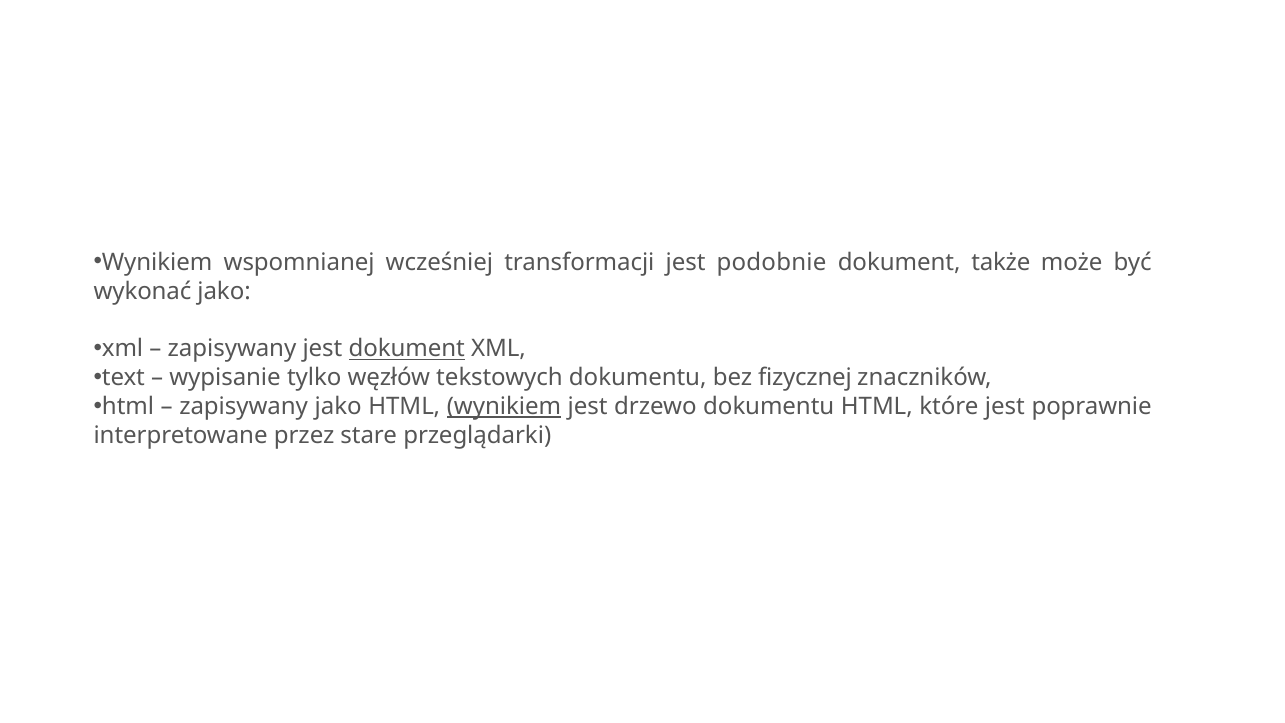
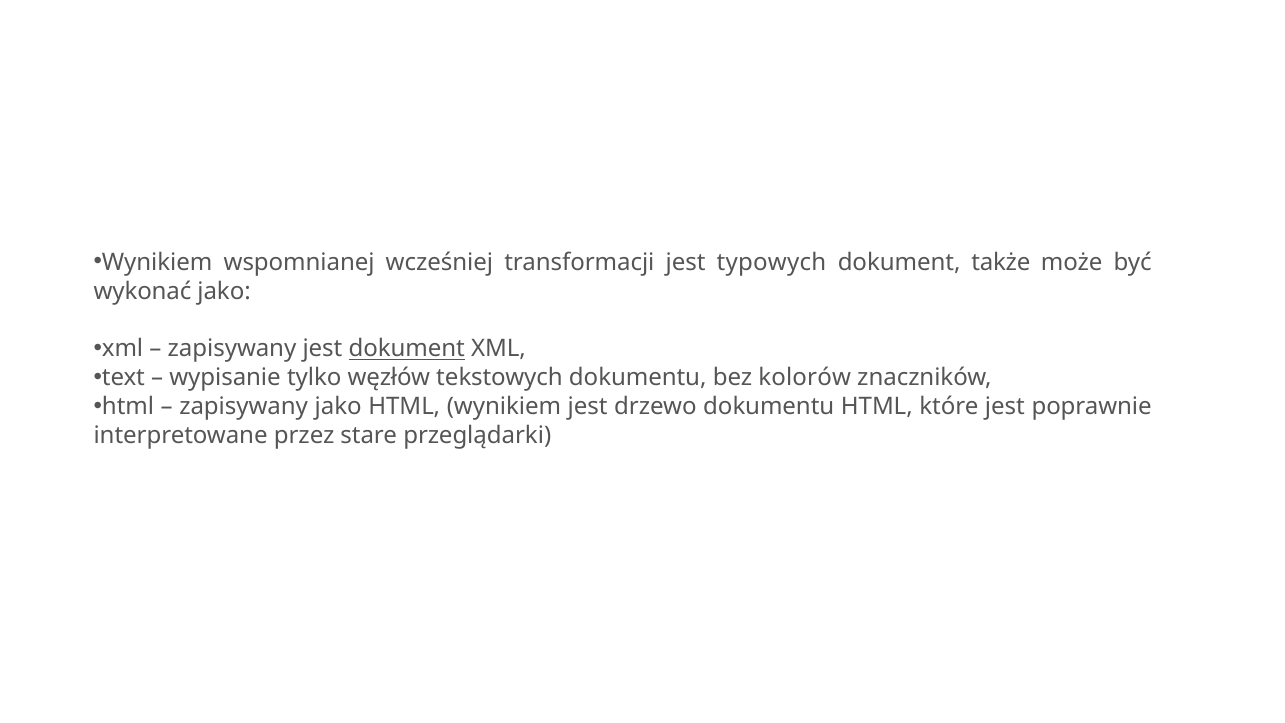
podobnie: podobnie -> typowych
fizycznej: fizycznej -> kolorów
wynikiem at (504, 407) underline: present -> none
